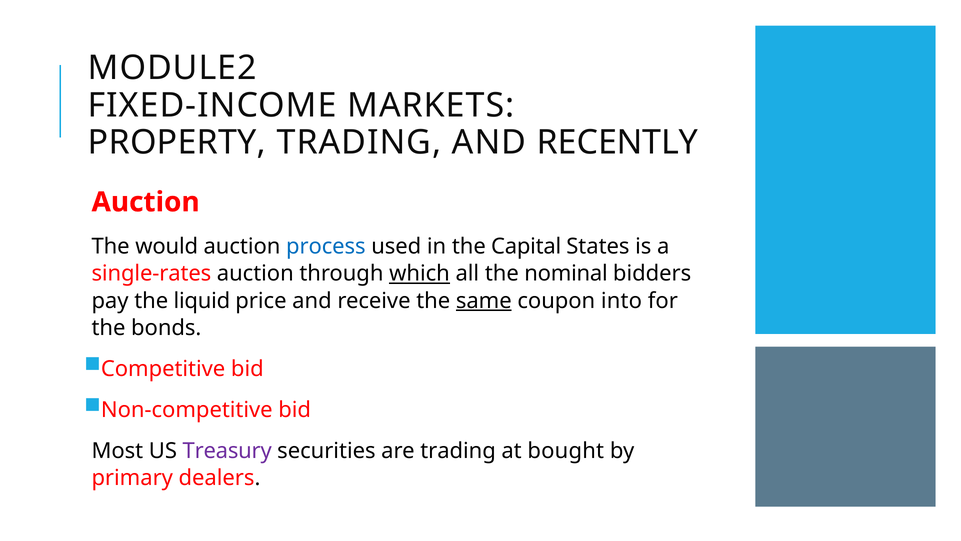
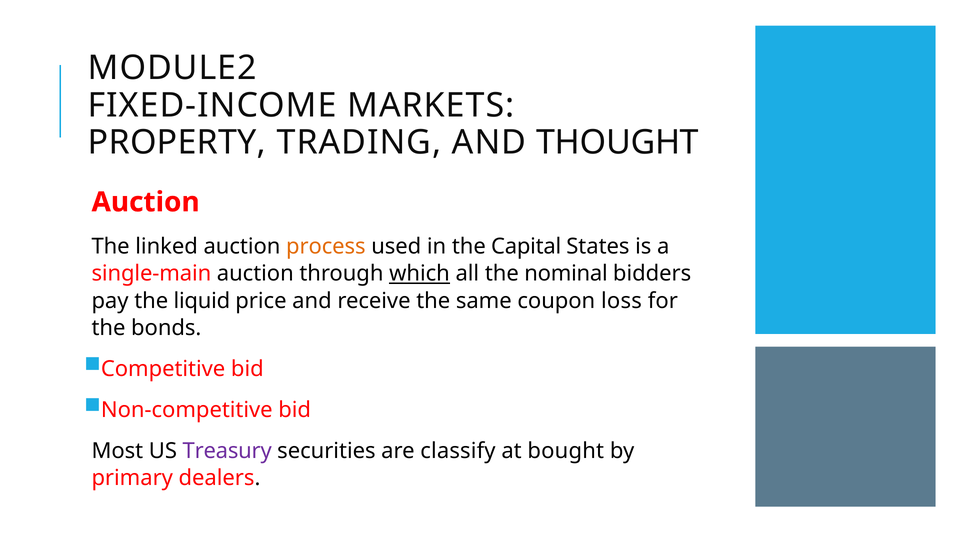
RECENTLY: RECENTLY -> THOUGHT
would: would -> linked
process colour: blue -> orange
single-rates: single-rates -> single-main
same underline: present -> none
into: into -> loss
are trading: trading -> classify
